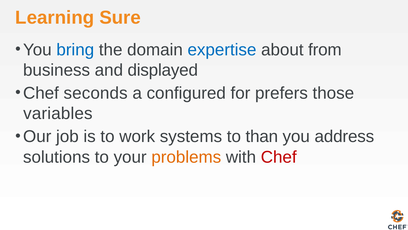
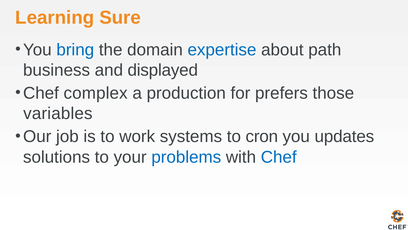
from: from -> path
seconds: seconds -> complex
configured: configured -> production
than: than -> cron
address: address -> updates
problems colour: orange -> blue
Chef at (279, 157) colour: red -> blue
